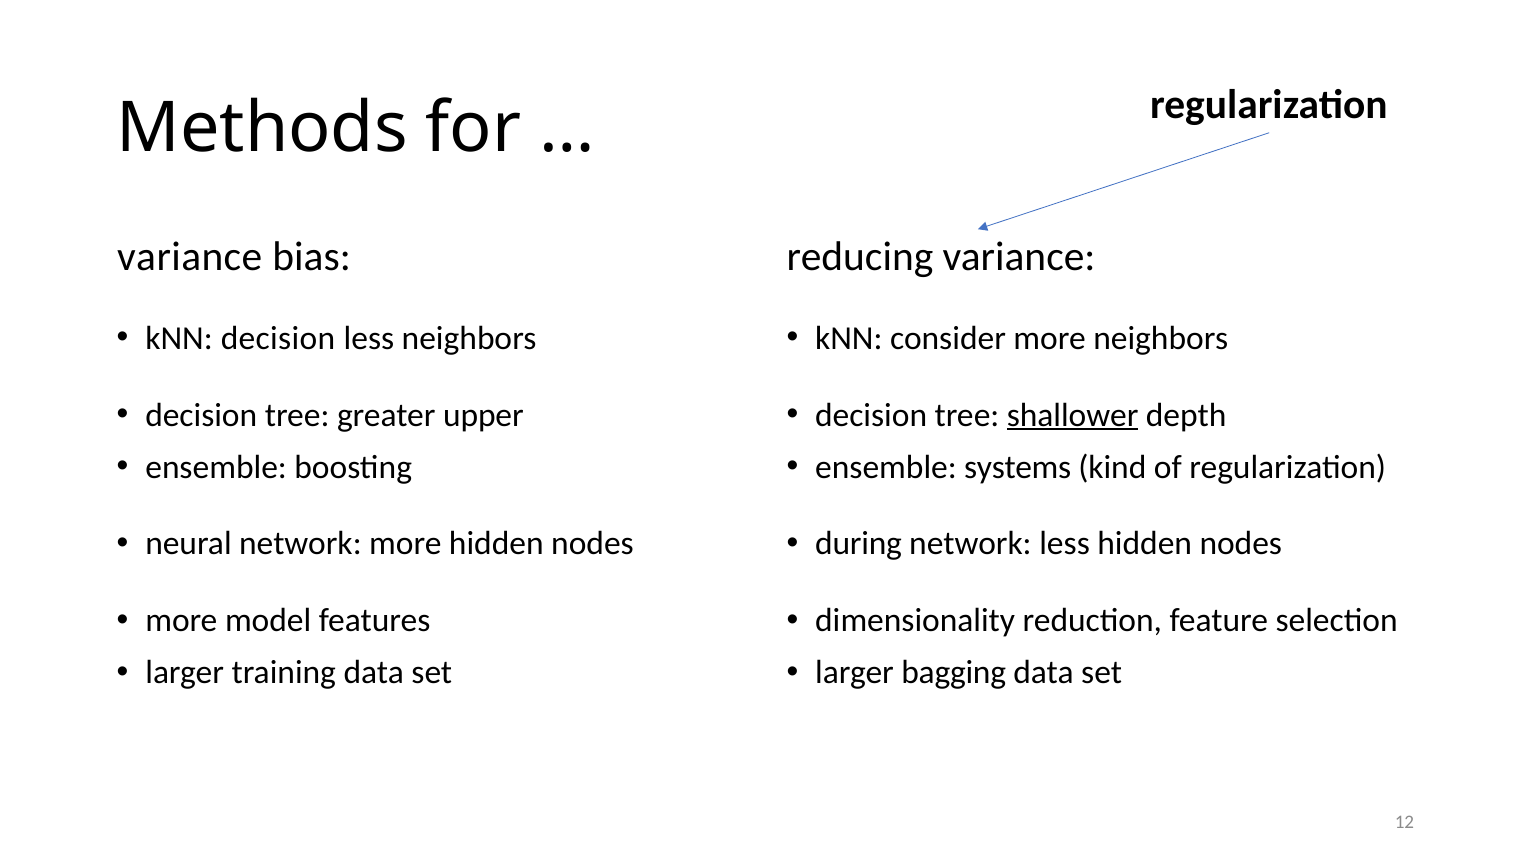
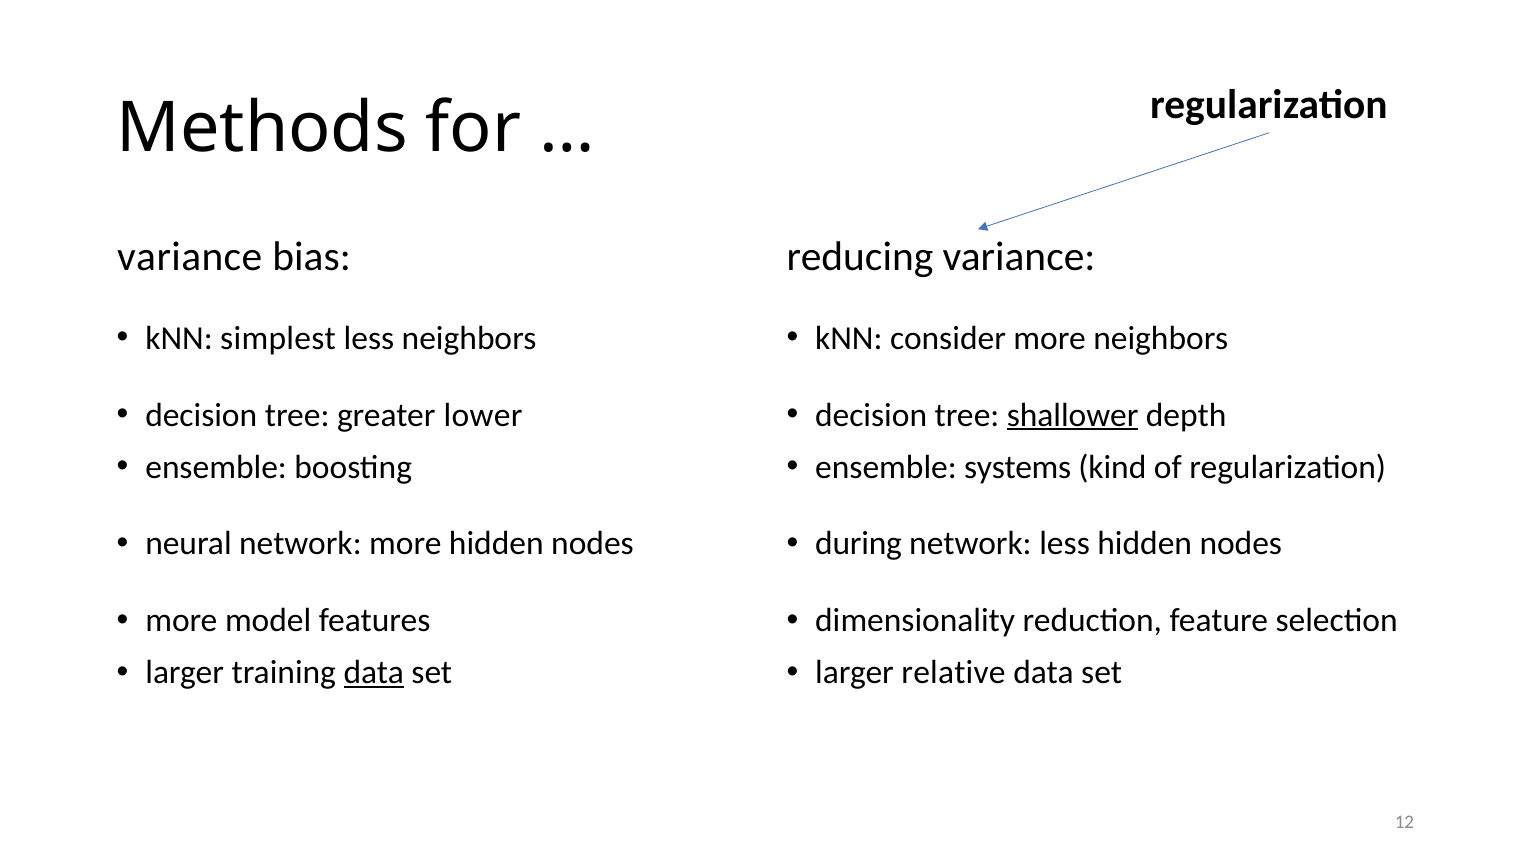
kNN decision: decision -> simplest
upper: upper -> lower
data at (374, 673) underline: none -> present
bagging: bagging -> relative
